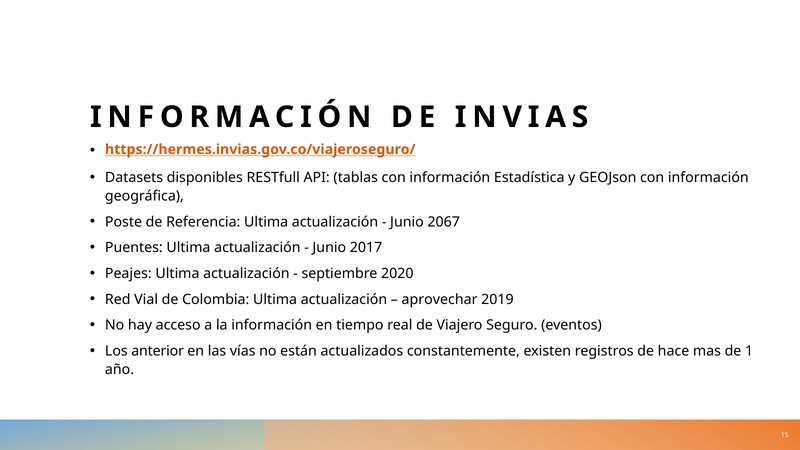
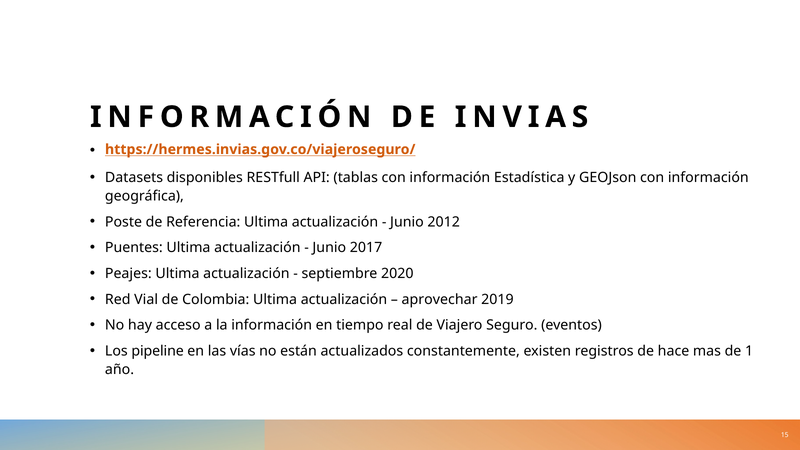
2067: 2067 -> 2012
anterior: anterior -> pipeline
